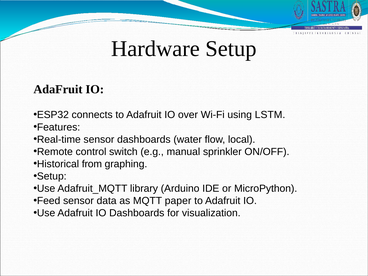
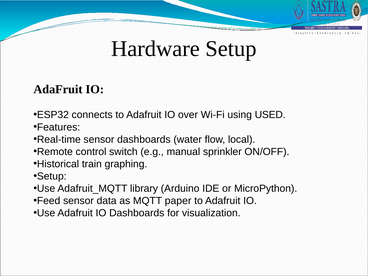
LSTM: LSTM -> USED
from: from -> train
